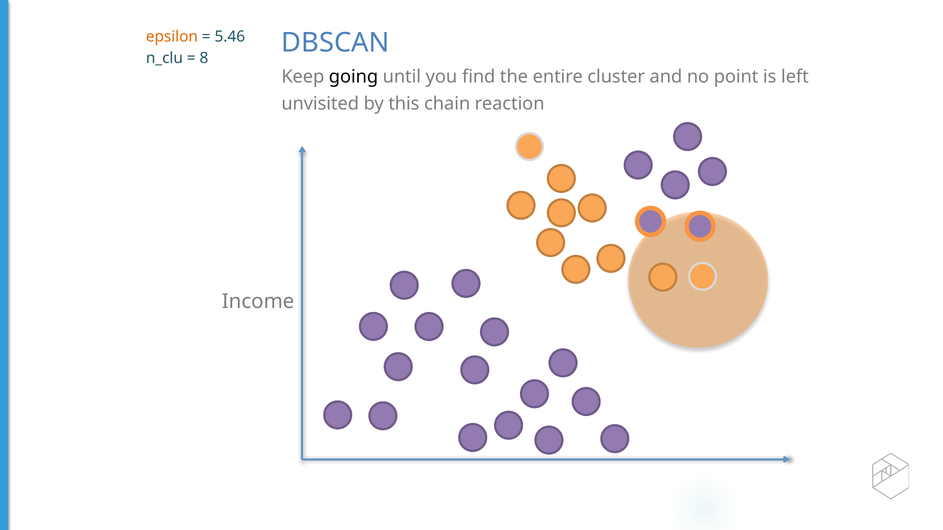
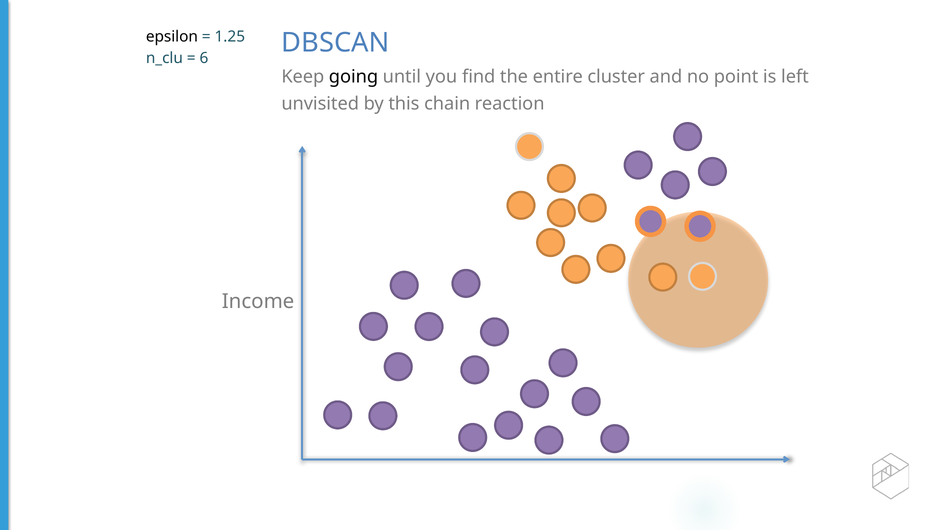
epsilon colour: orange -> black
5.46: 5.46 -> 1.25
8: 8 -> 6
